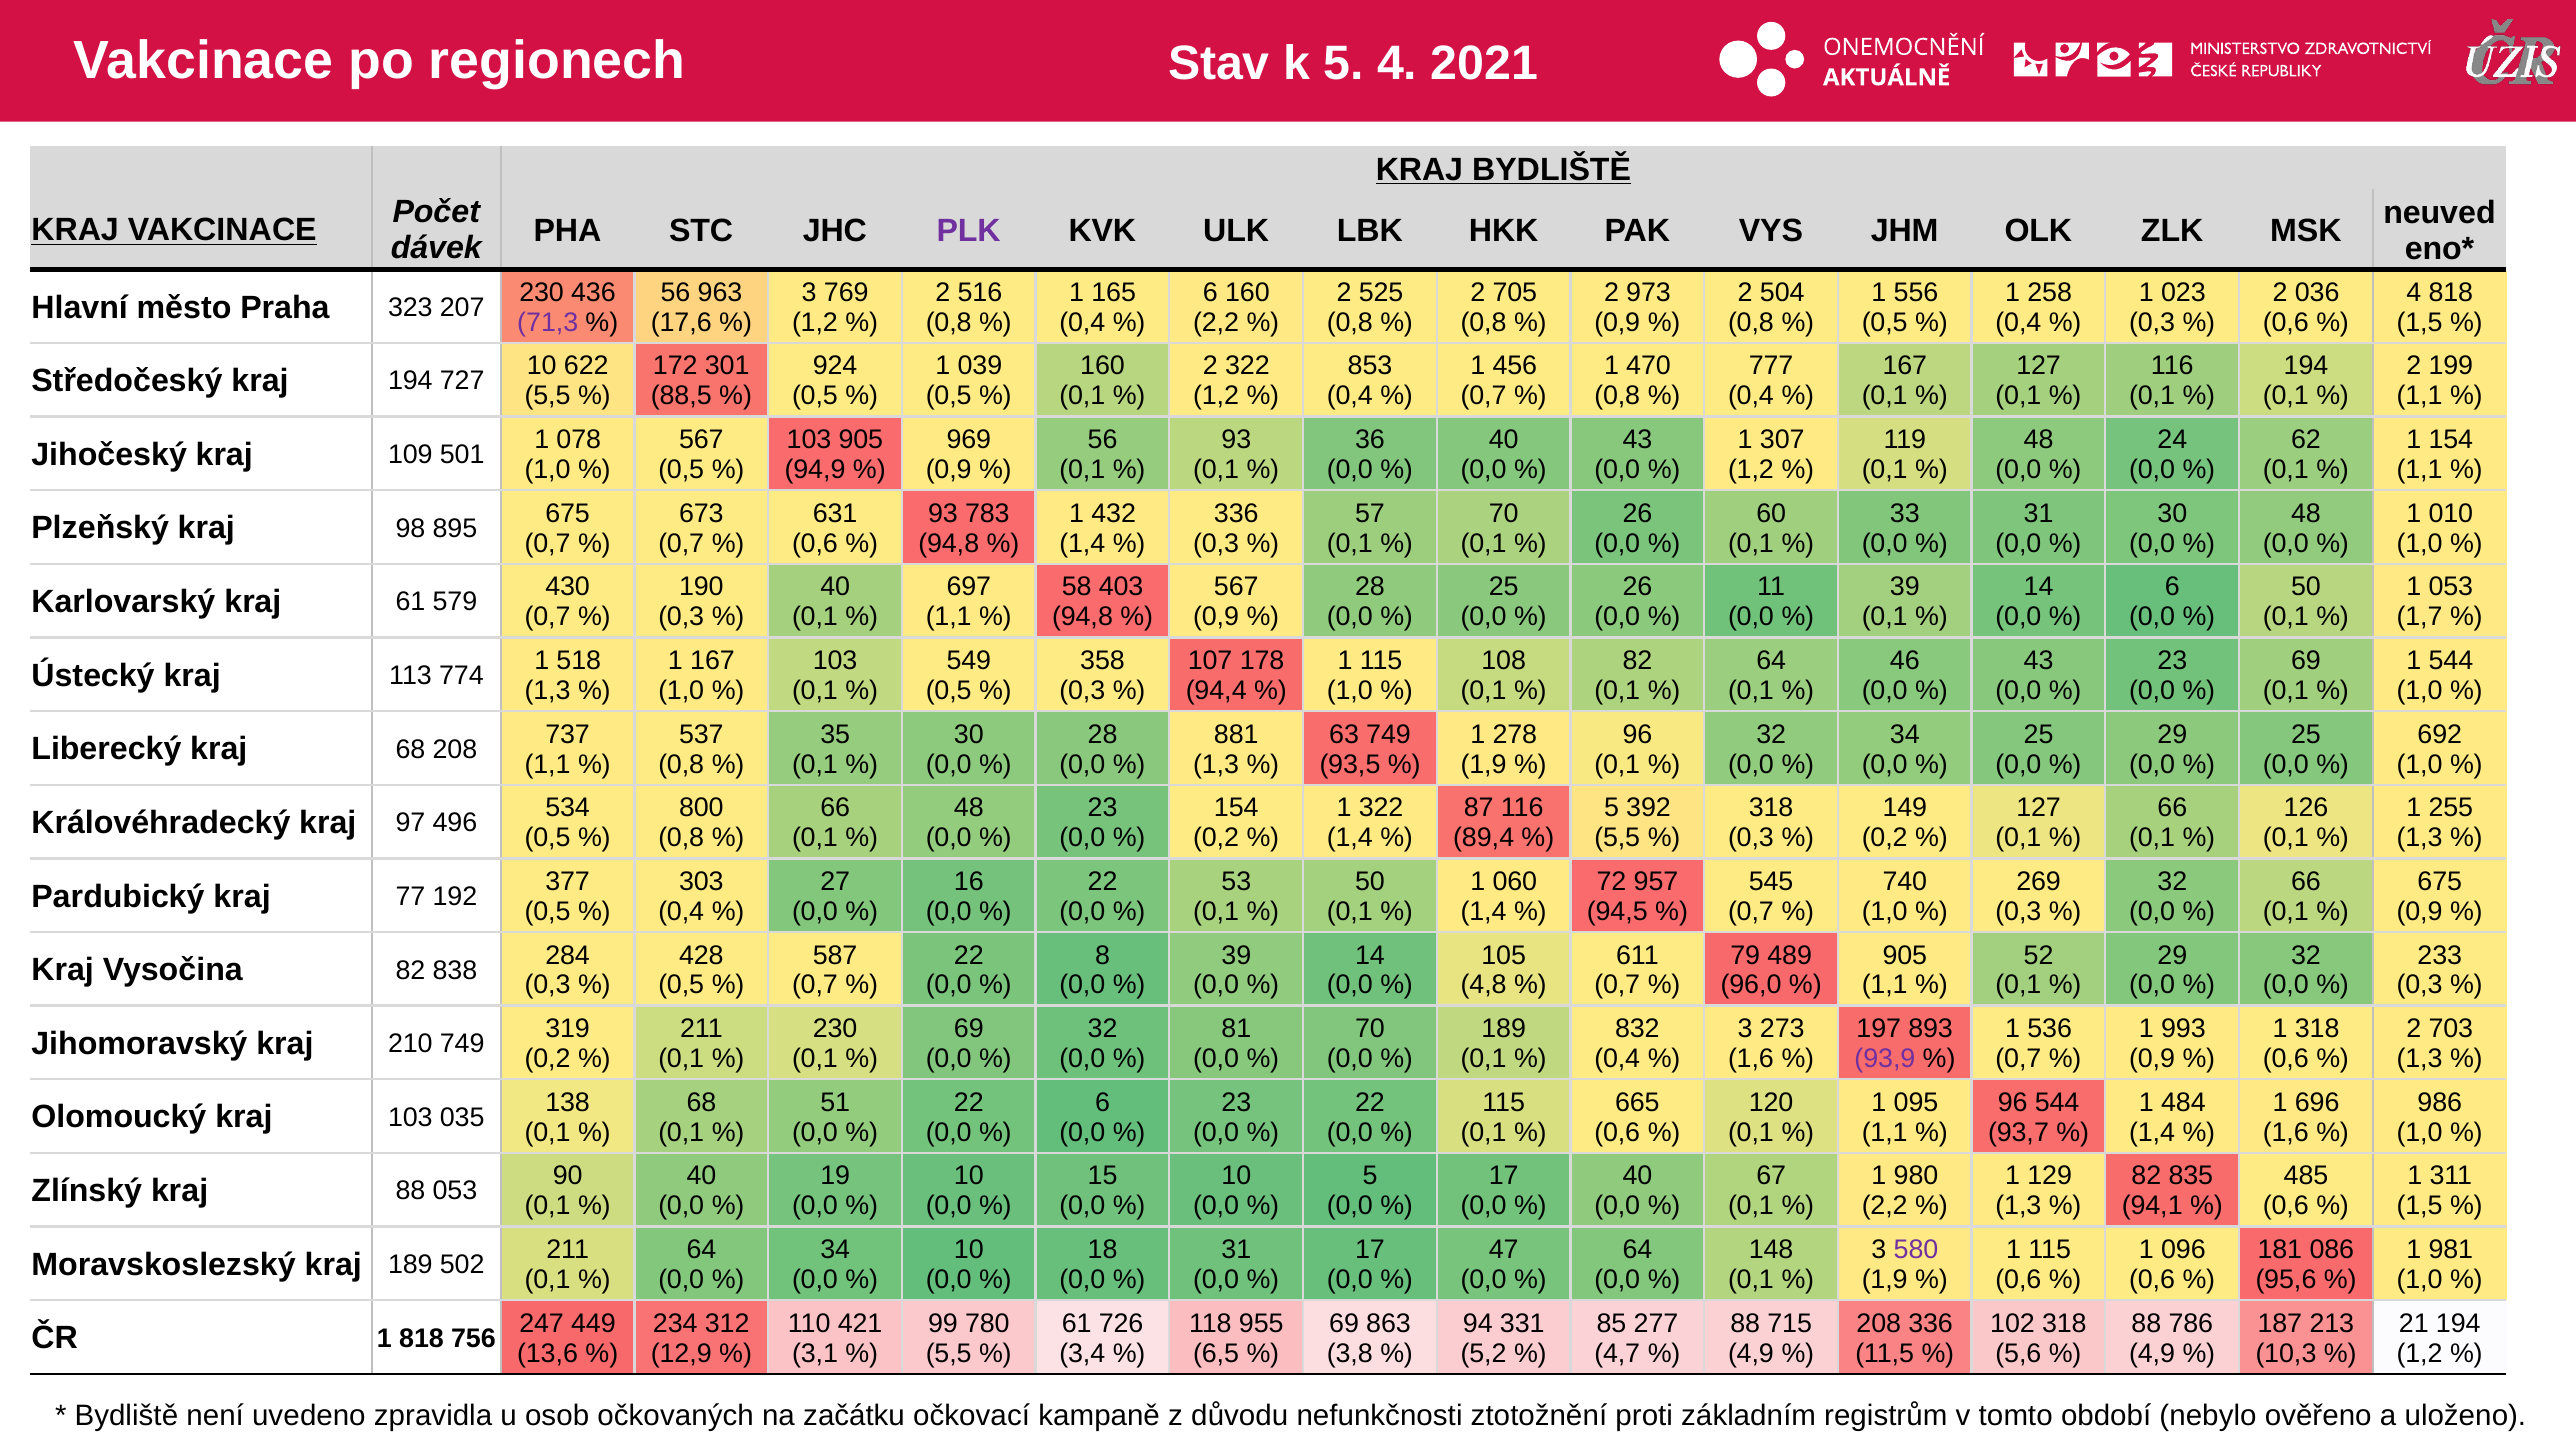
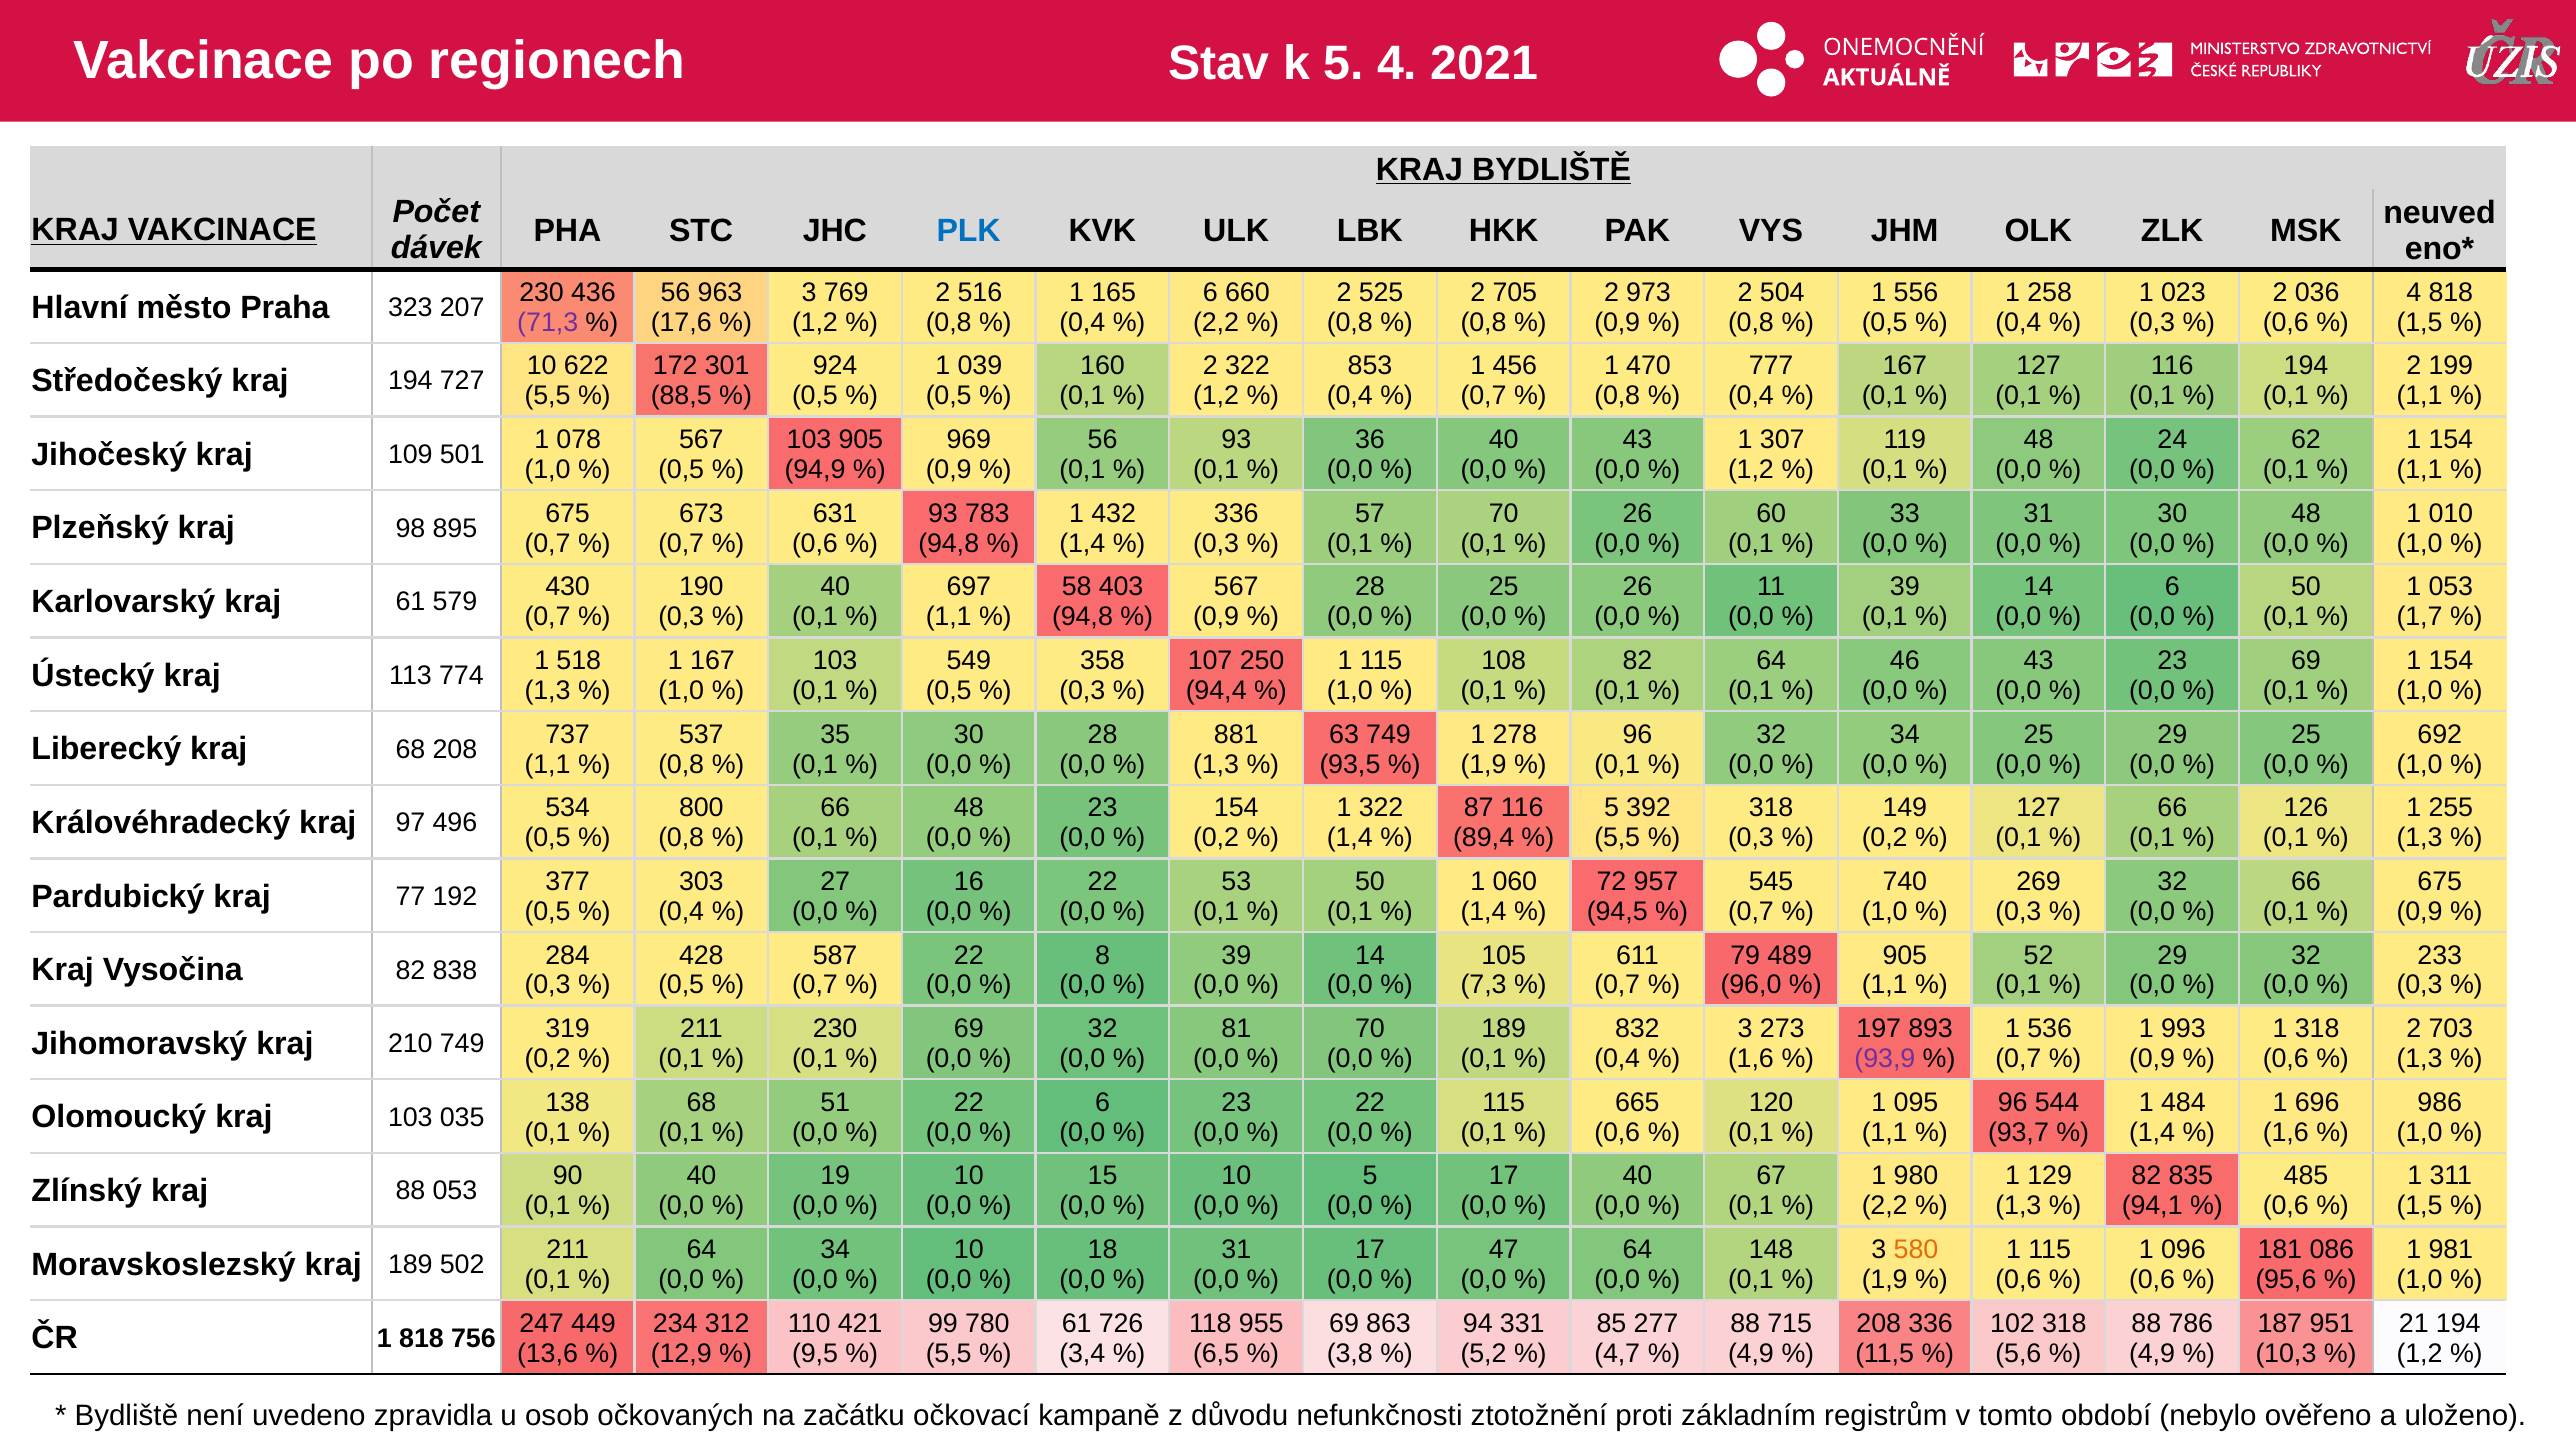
PLK colour: purple -> blue
6 160: 160 -> 660
178: 178 -> 250
544 at (2451, 661): 544 -> 154
4,8: 4,8 -> 7,3
580 colour: purple -> orange
213: 213 -> 951
3,1: 3,1 -> 9,5
